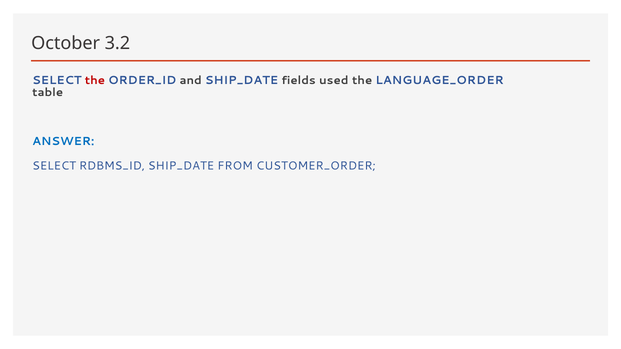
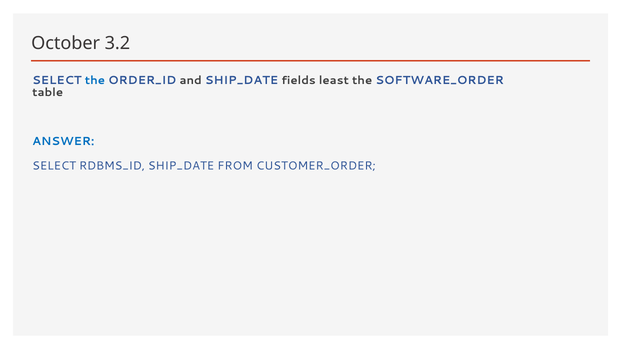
the at (95, 81) colour: red -> blue
used: used -> least
LANGUAGE_ORDER: LANGUAGE_ORDER -> SOFTWARE_ORDER
